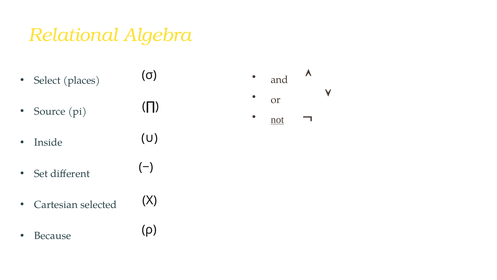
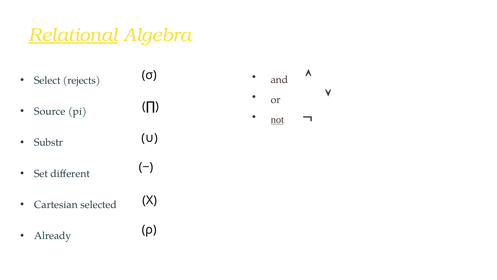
Relational underline: none -> present
places: places -> rejects
Inside: Inside -> Substr
Because: Because -> Already
